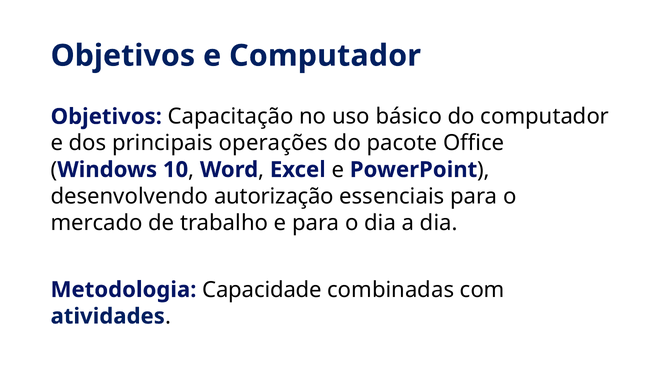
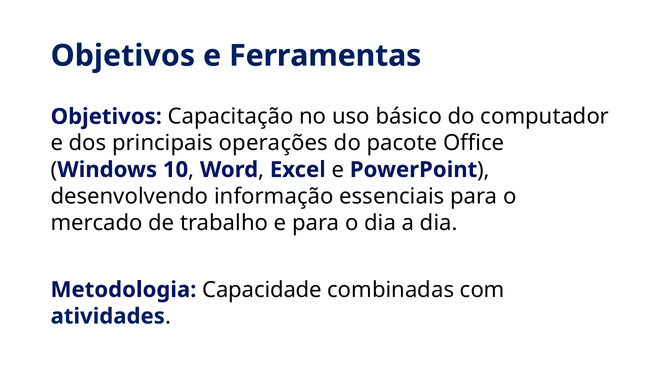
e Computador: Computador -> Ferramentas
autorização: autorização -> informação
